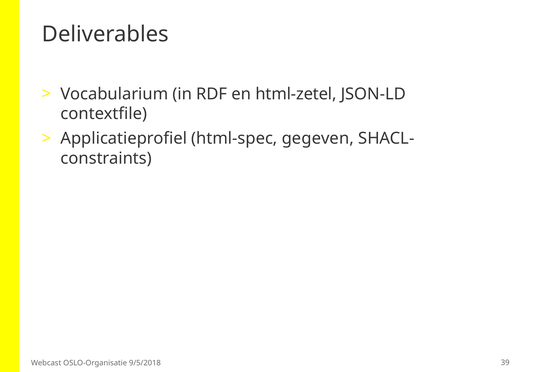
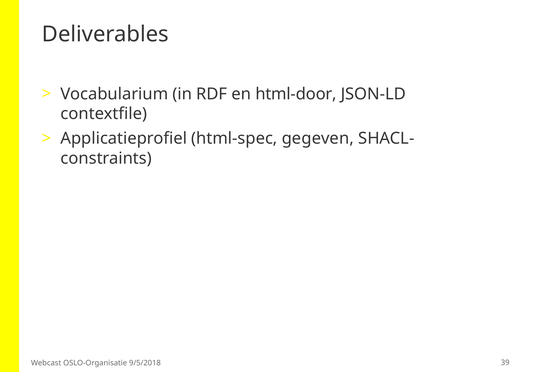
html-zetel: html-zetel -> html-door
